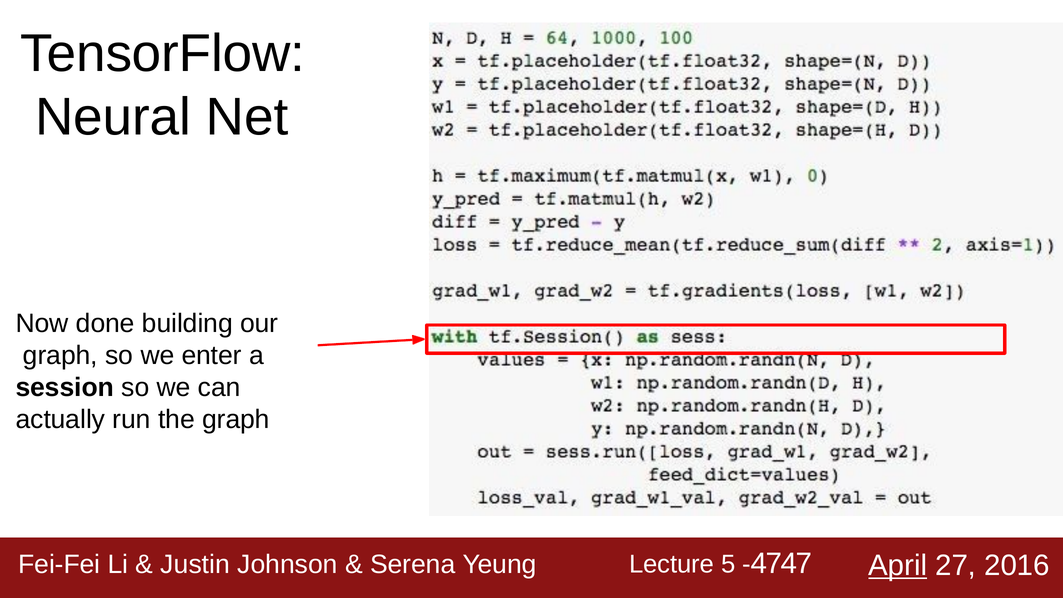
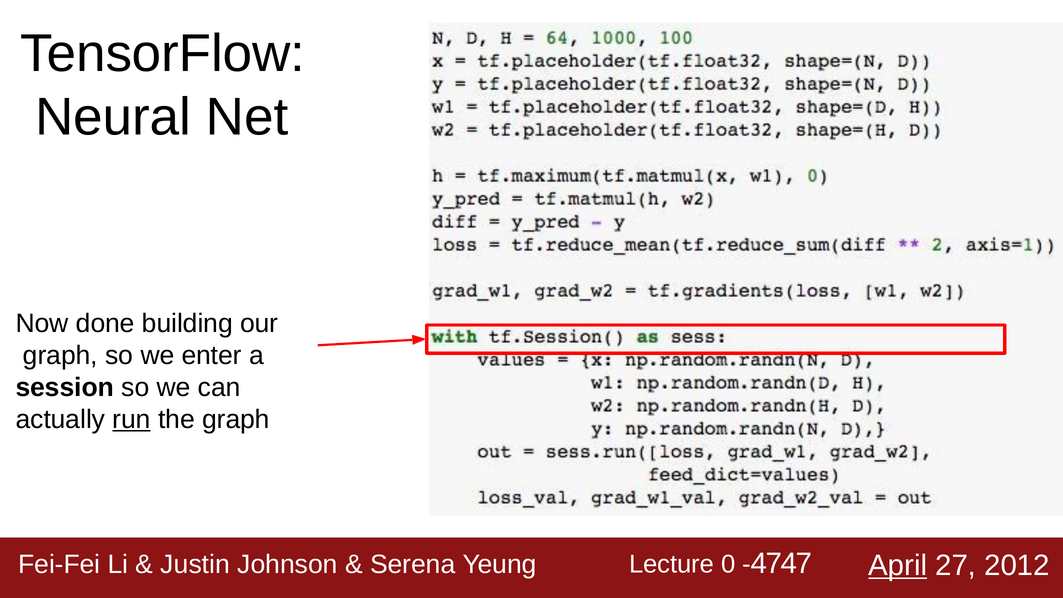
run underline: none -> present
5: 5 -> 0
2016: 2016 -> 2012
